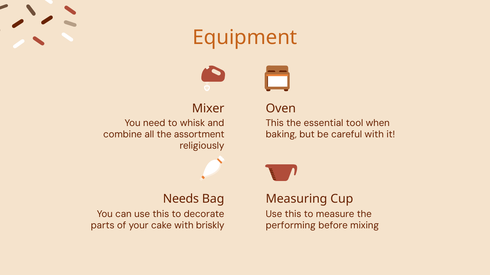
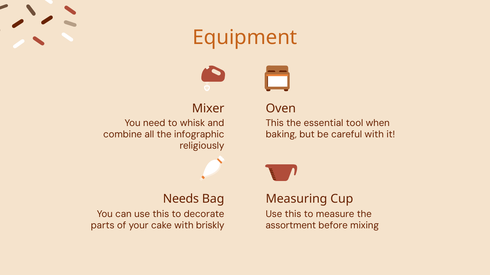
assortment: assortment -> infographic
performing: performing -> assortment
